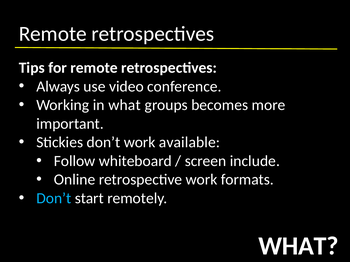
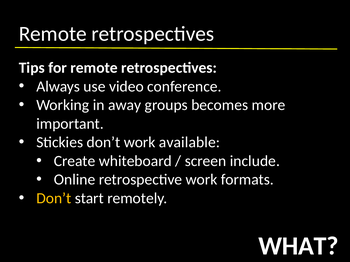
in what: what -> away
Follow: Follow -> Create
Don’t at (54, 199) colour: light blue -> yellow
